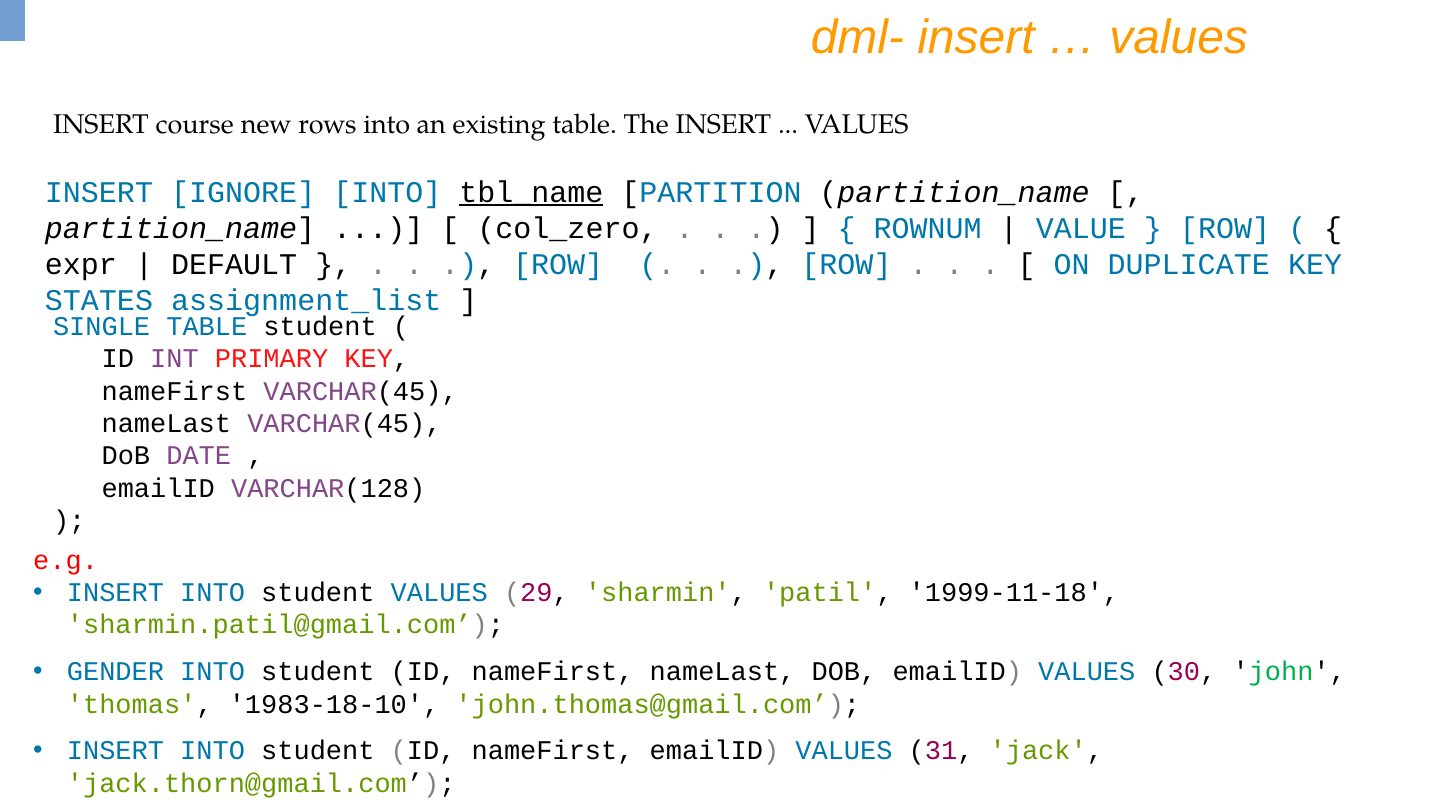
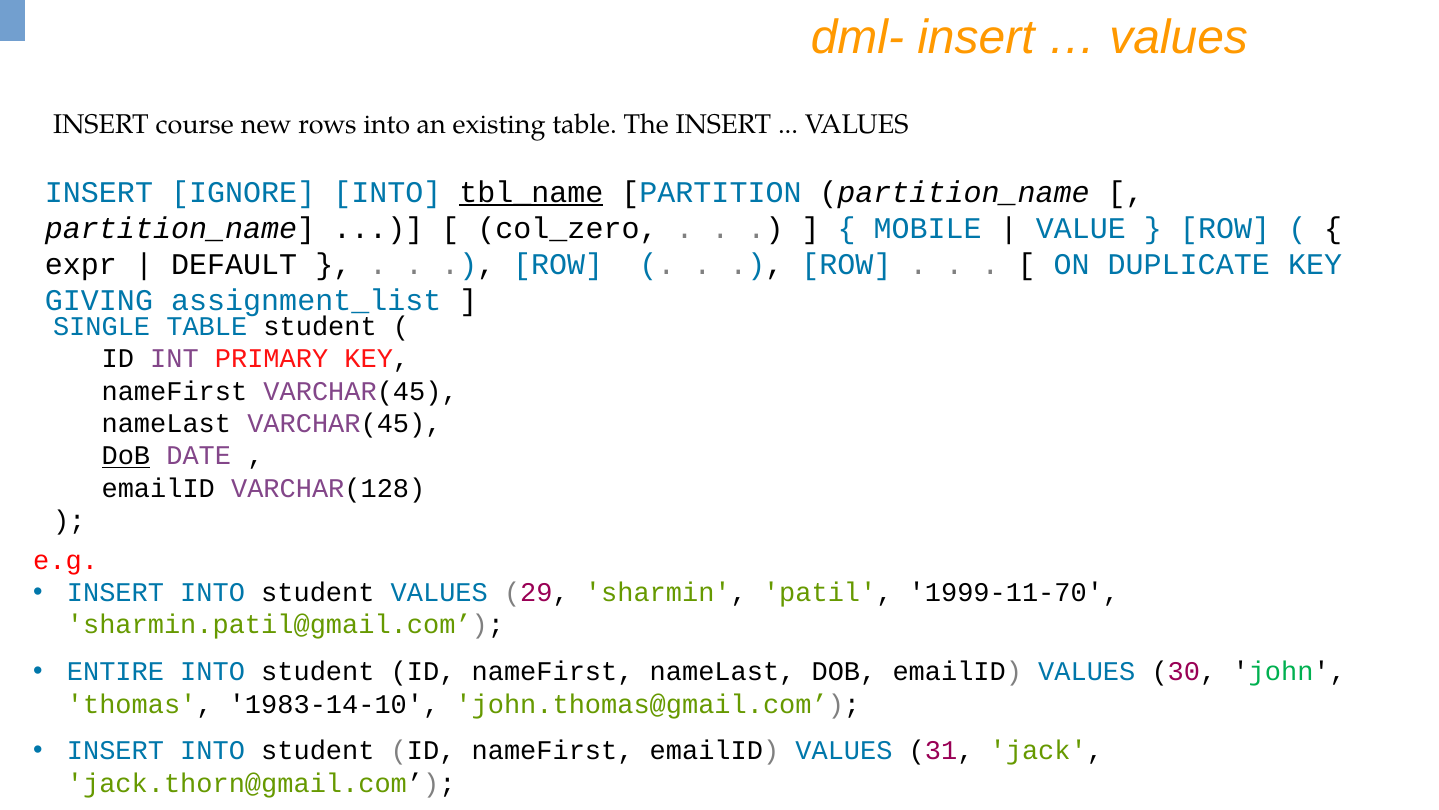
ROWNUM: ROWNUM -> MOBILE
STATES: STATES -> GIVING
DoB at (126, 456) underline: none -> present
1999-11-18: 1999-11-18 -> 1999-11-70
GENDER: GENDER -> ENTIRE
1983-18-10: 1983-18-10 -> 1983-14-10
